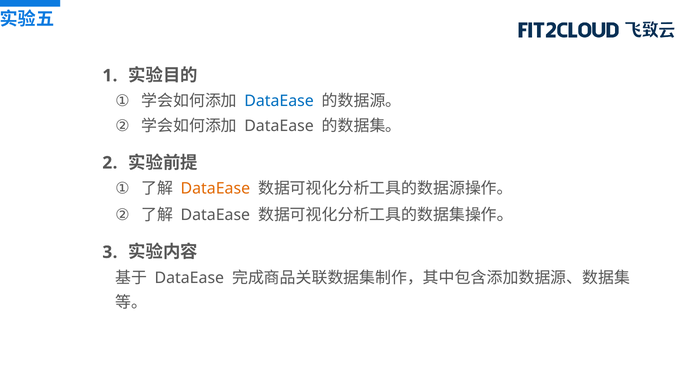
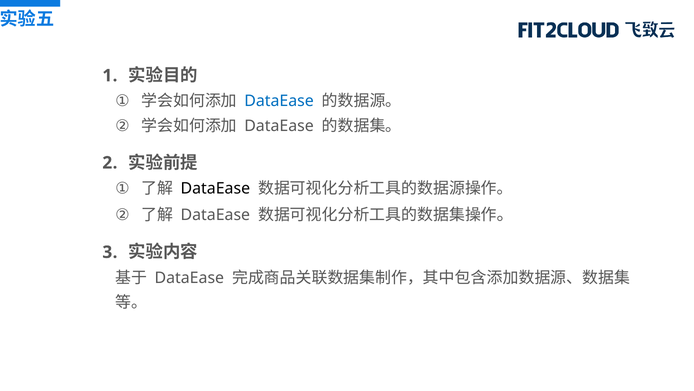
DataEase at (215, 188) colour: orange -> black
